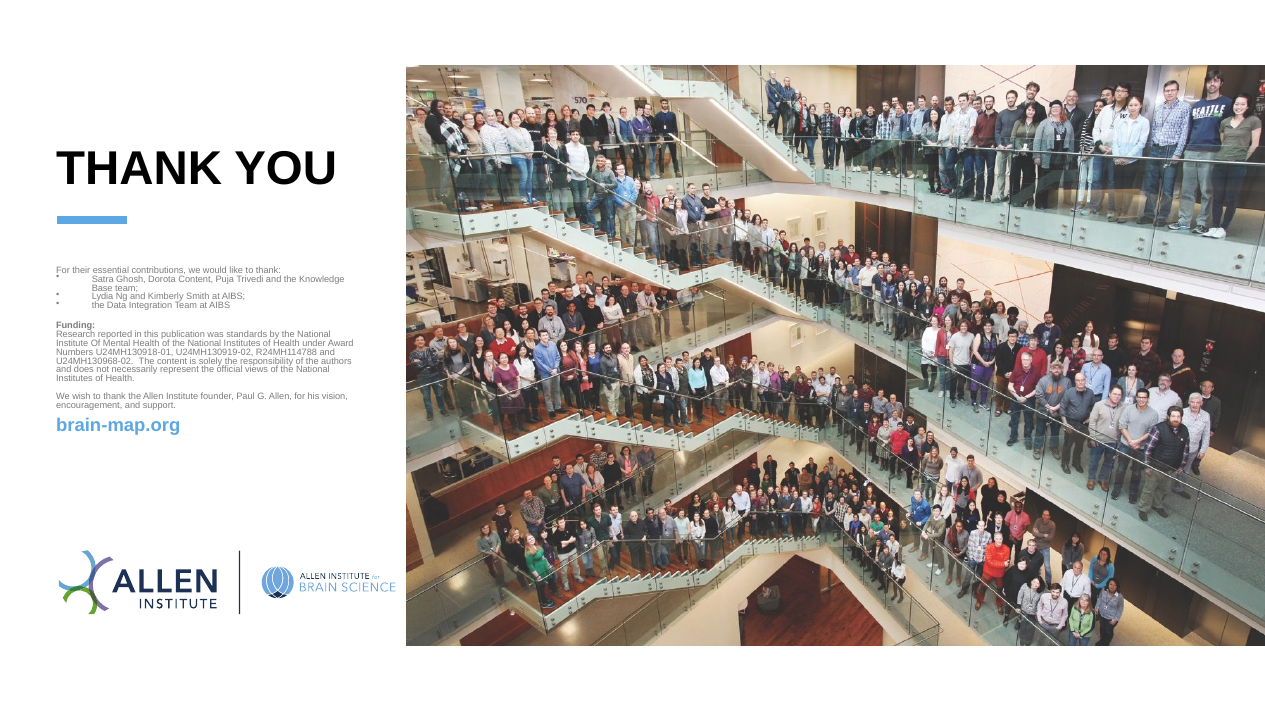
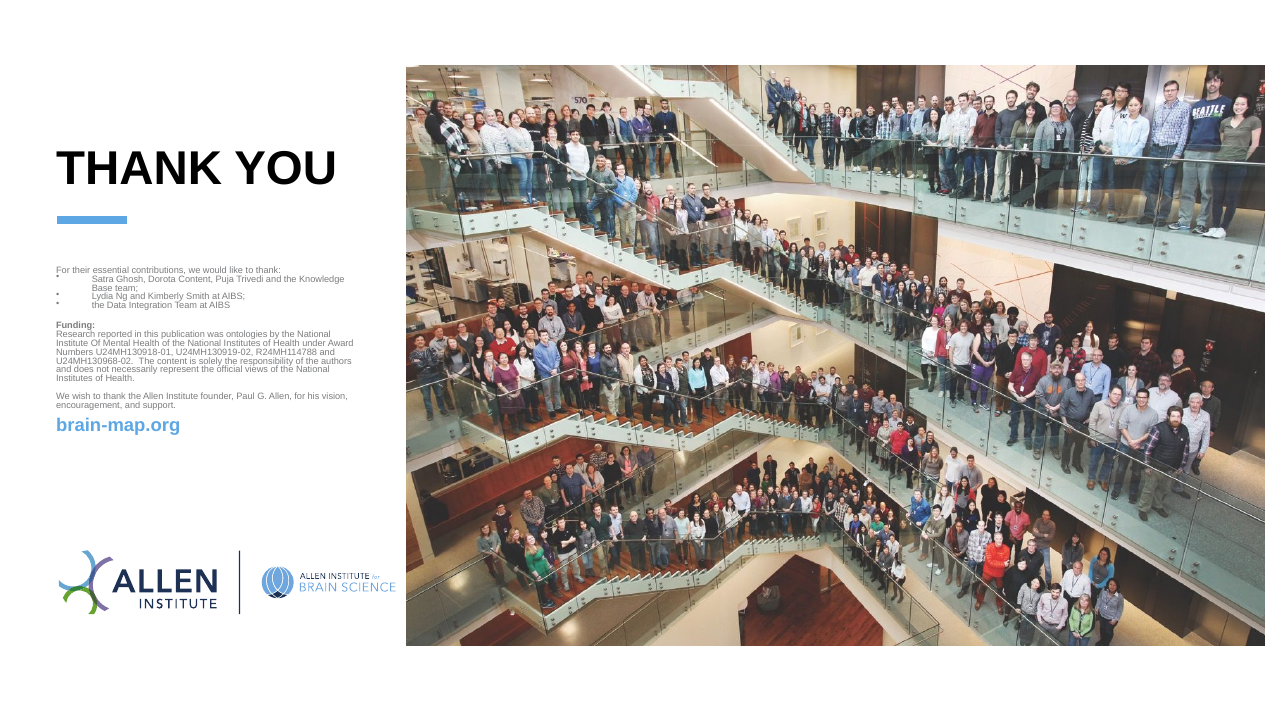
standards: standards -> ontologies
